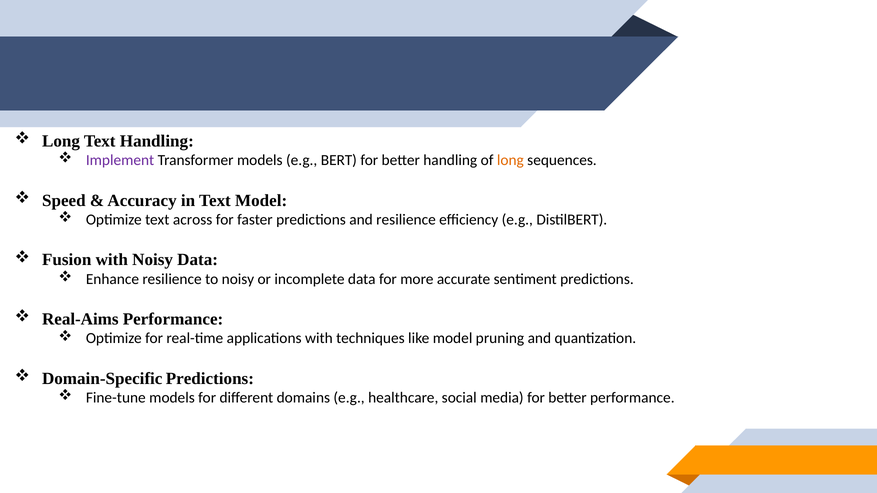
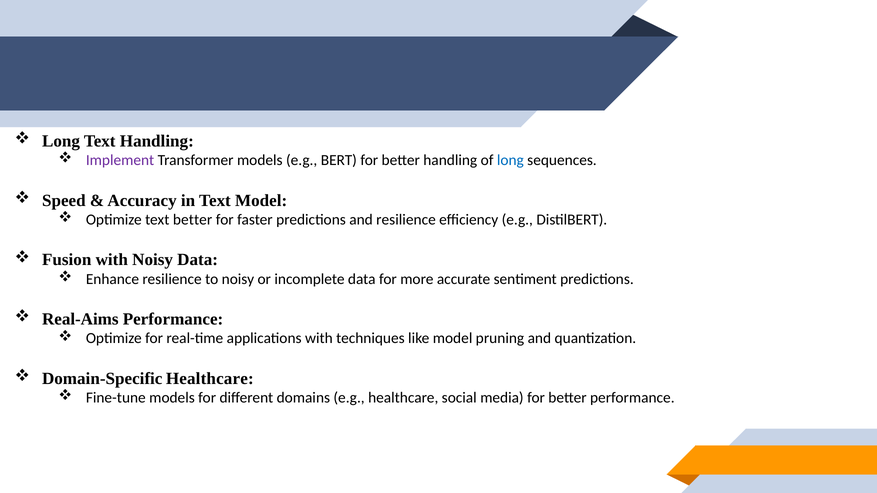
long at (510, 160) colour: orange -> blue
text across: across -> better
Domain-Specific Predictions: Predictions -> Healthcare
